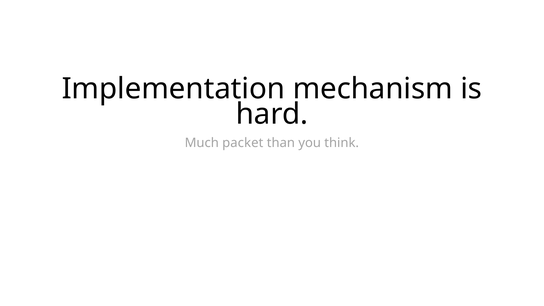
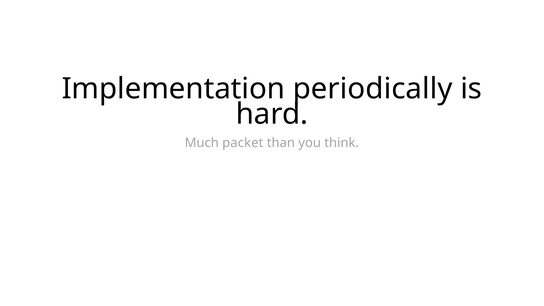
mechanism: mechanism -> periodically
